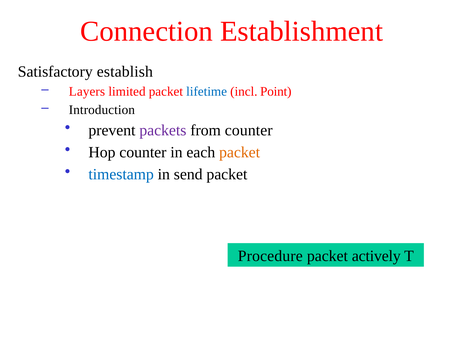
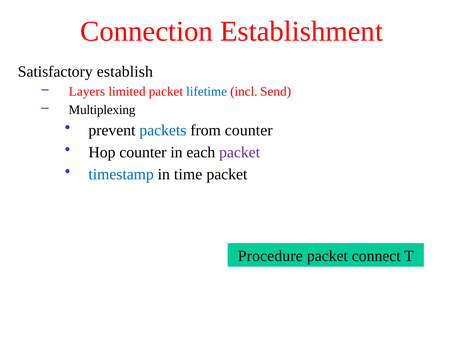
Point: Point -> Send
Introduction: Introduction -> Multiplexing
packets colour: purple -> blue
packet at (240, 152) colour: orange -> purple
send: send -> time
actively: actively -> connect
